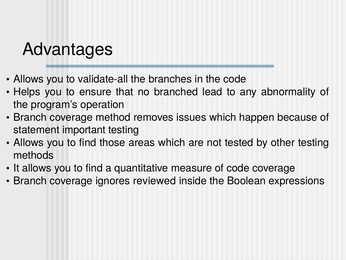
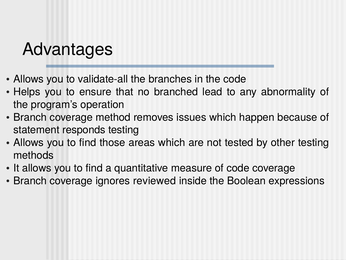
important: important -> responds
